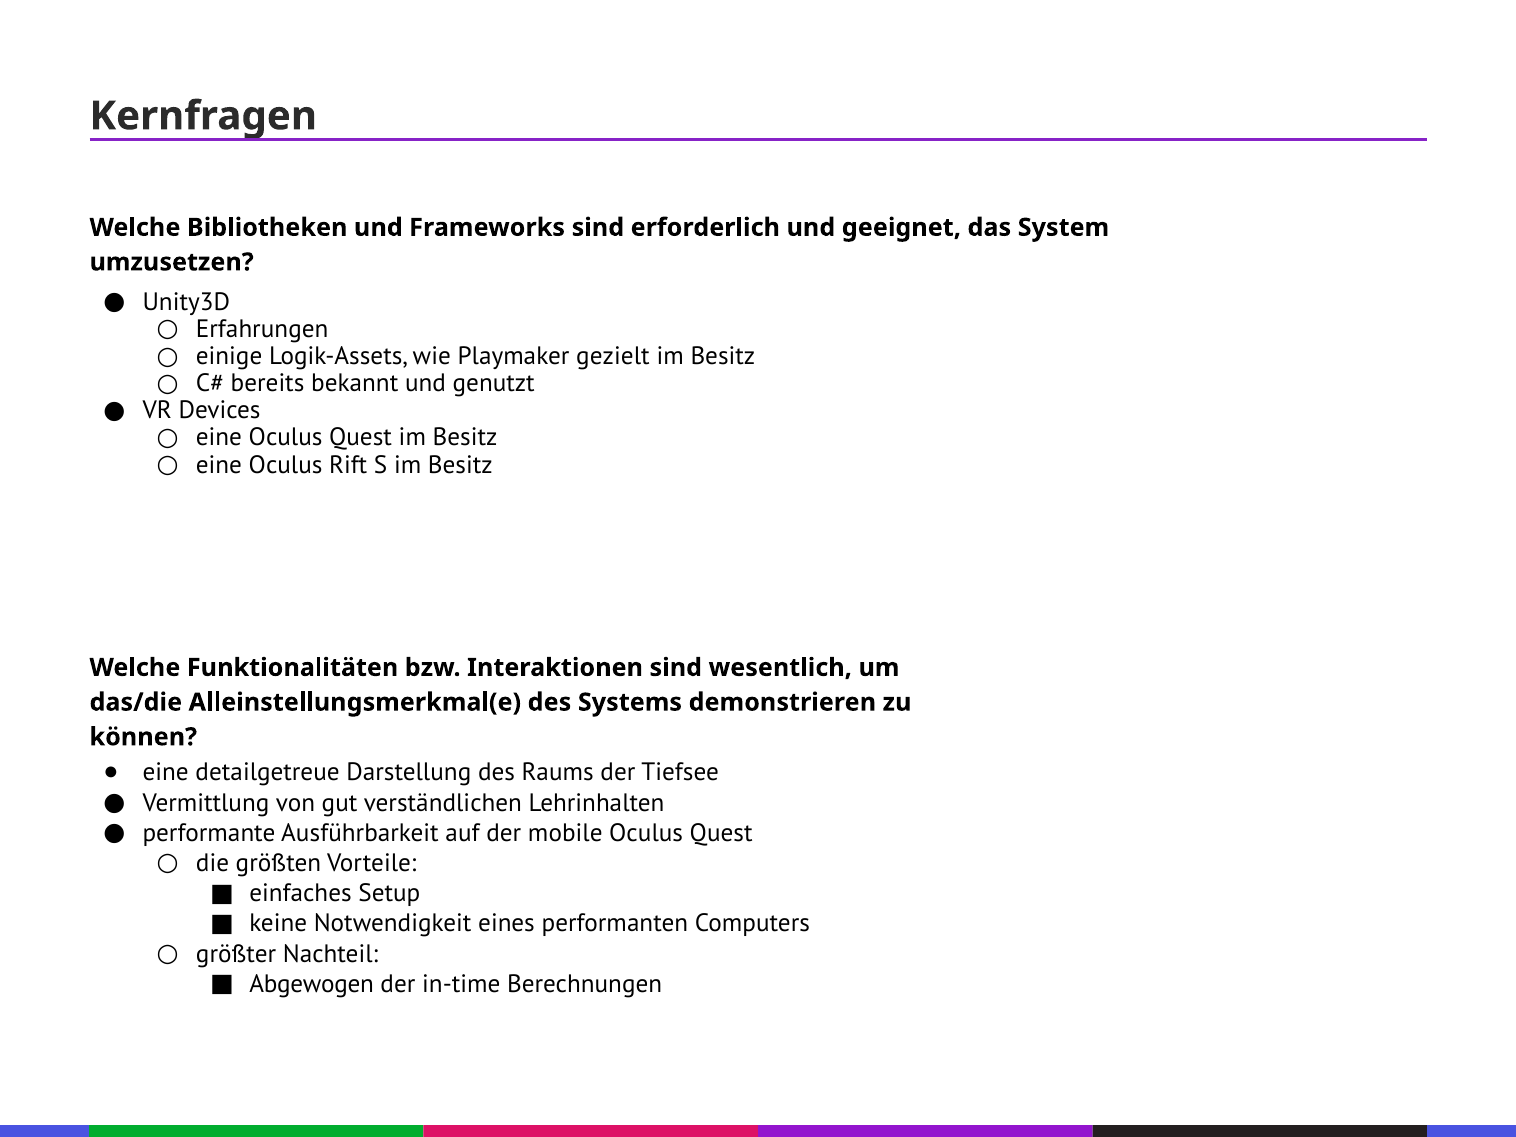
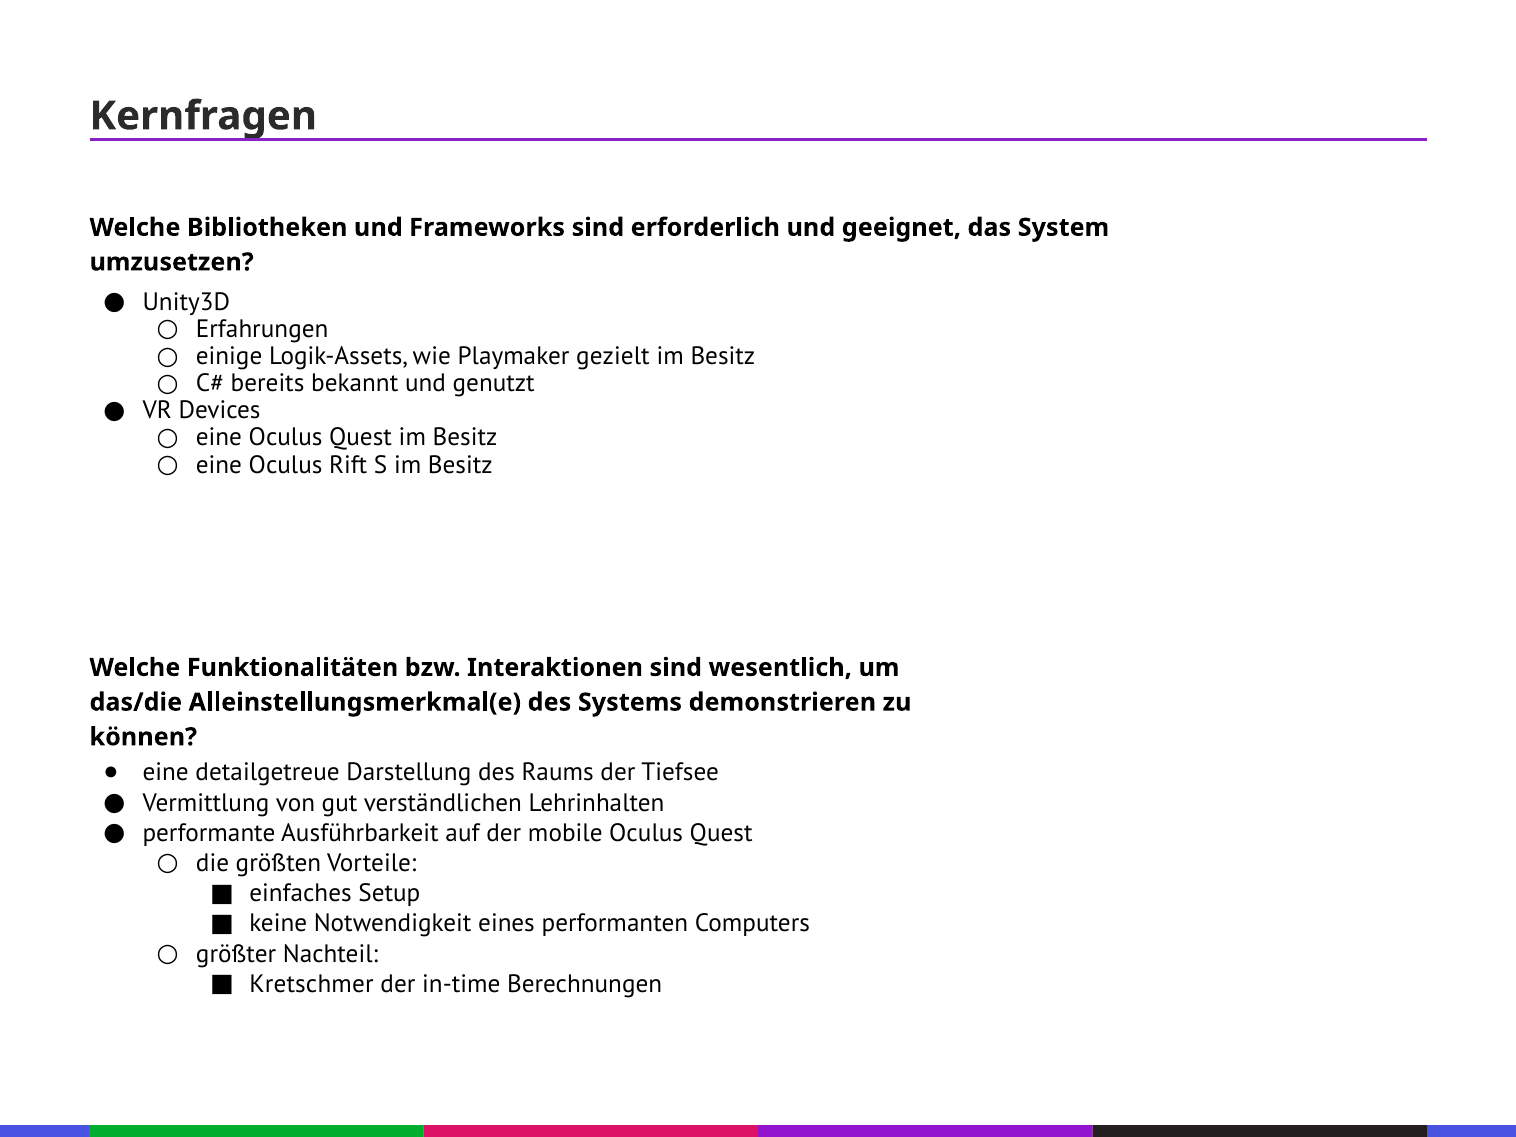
Abgewogen: Abgewogen -> Kretschmer
